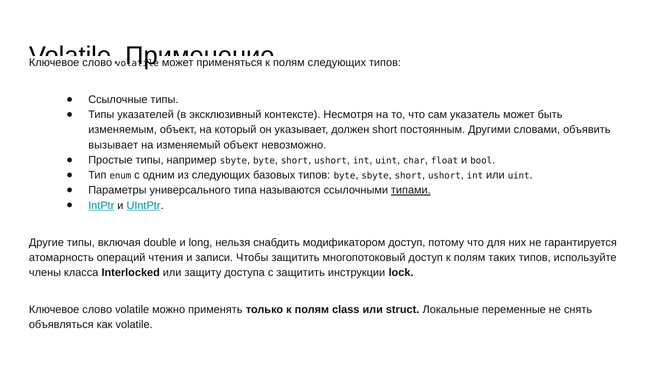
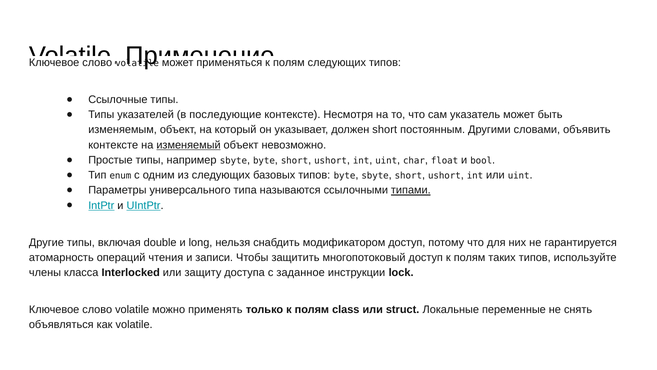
эксклюзивный: эксклюзивный -> последующие
вызывает at (113, 145): вызывает -> контексте
изменяемый underline: none -> present
с защитить: защитить -> заданное
